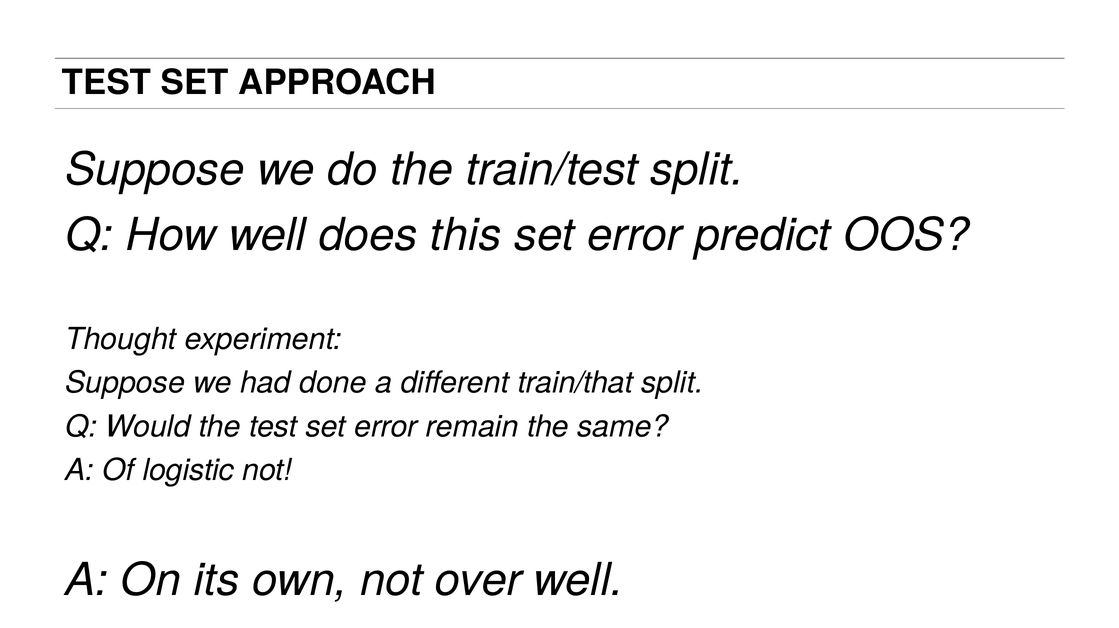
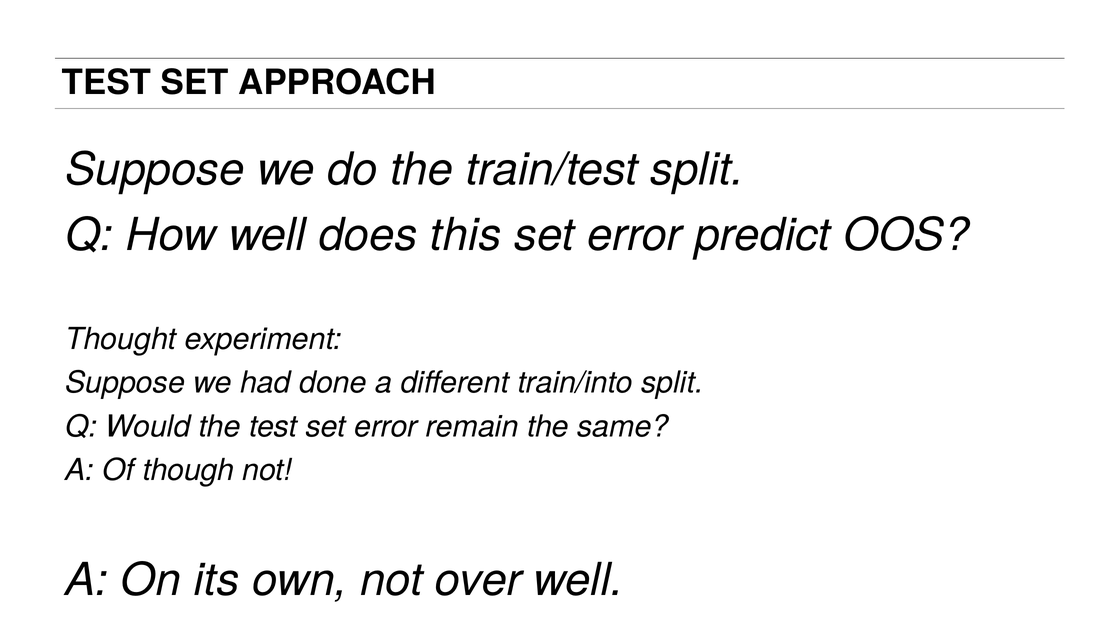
train/that: train/that -> train/into
logistic: logistic -> though
